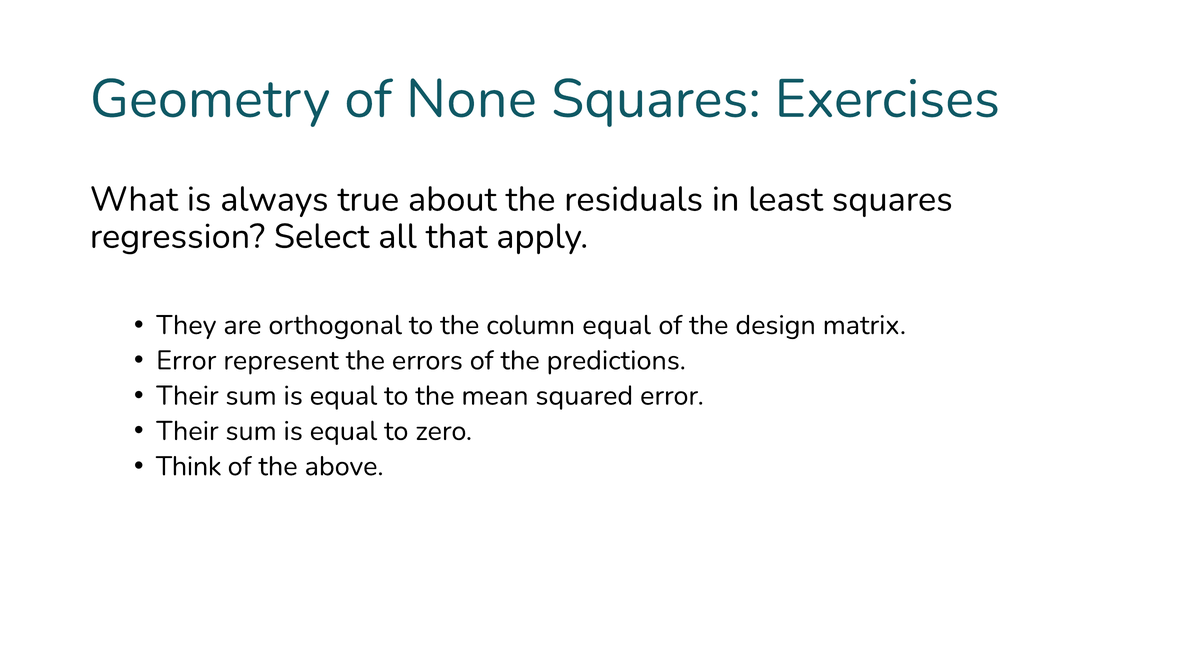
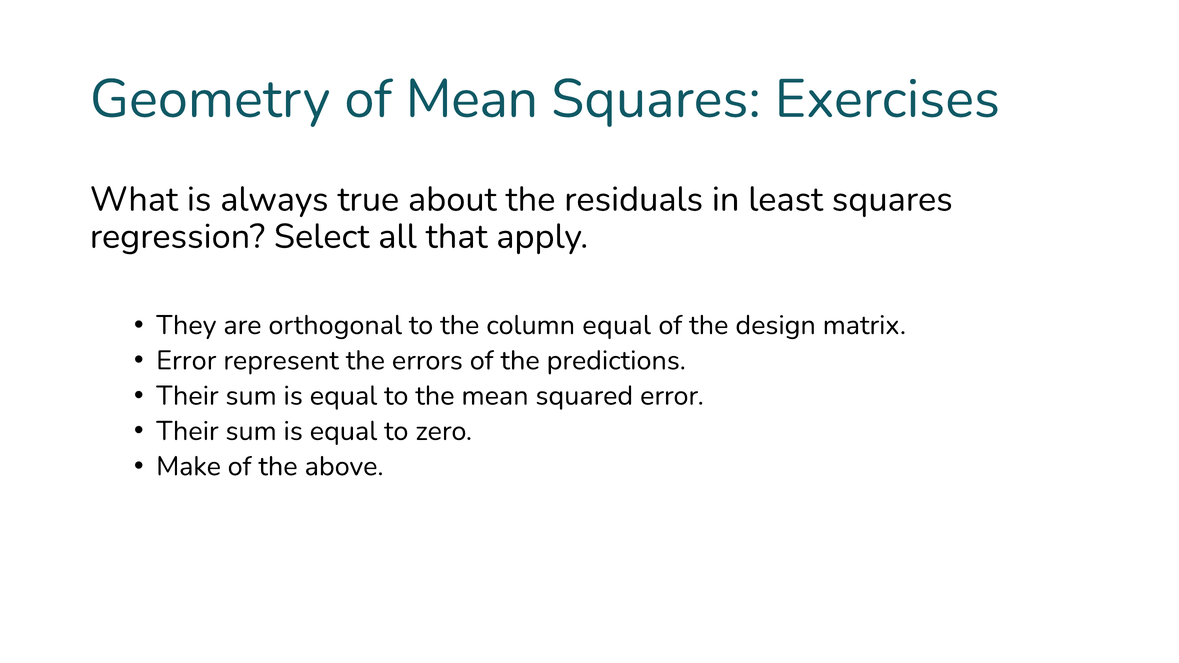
of None: None -> Mean
Think: Think -> Make
